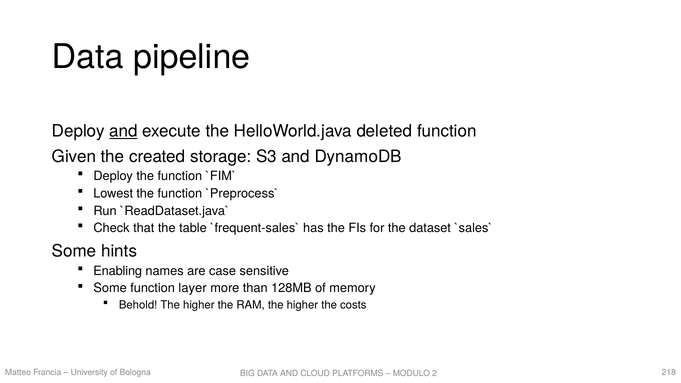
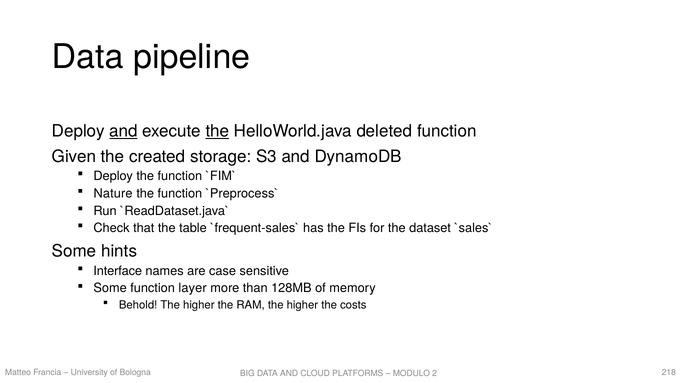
the at (217, 131) underline: none -> present
Lowest: Lowest -> Nature
Enabling: Enabling -> Interface
